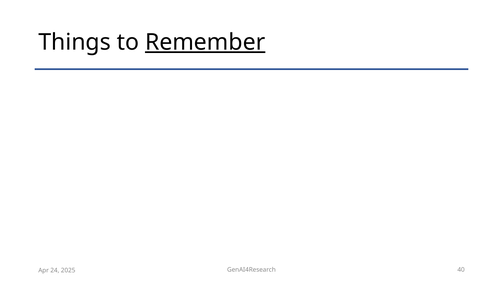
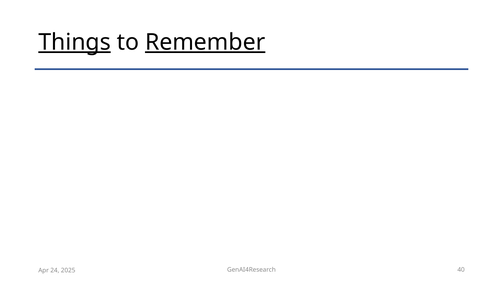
Things underline: none -> present
